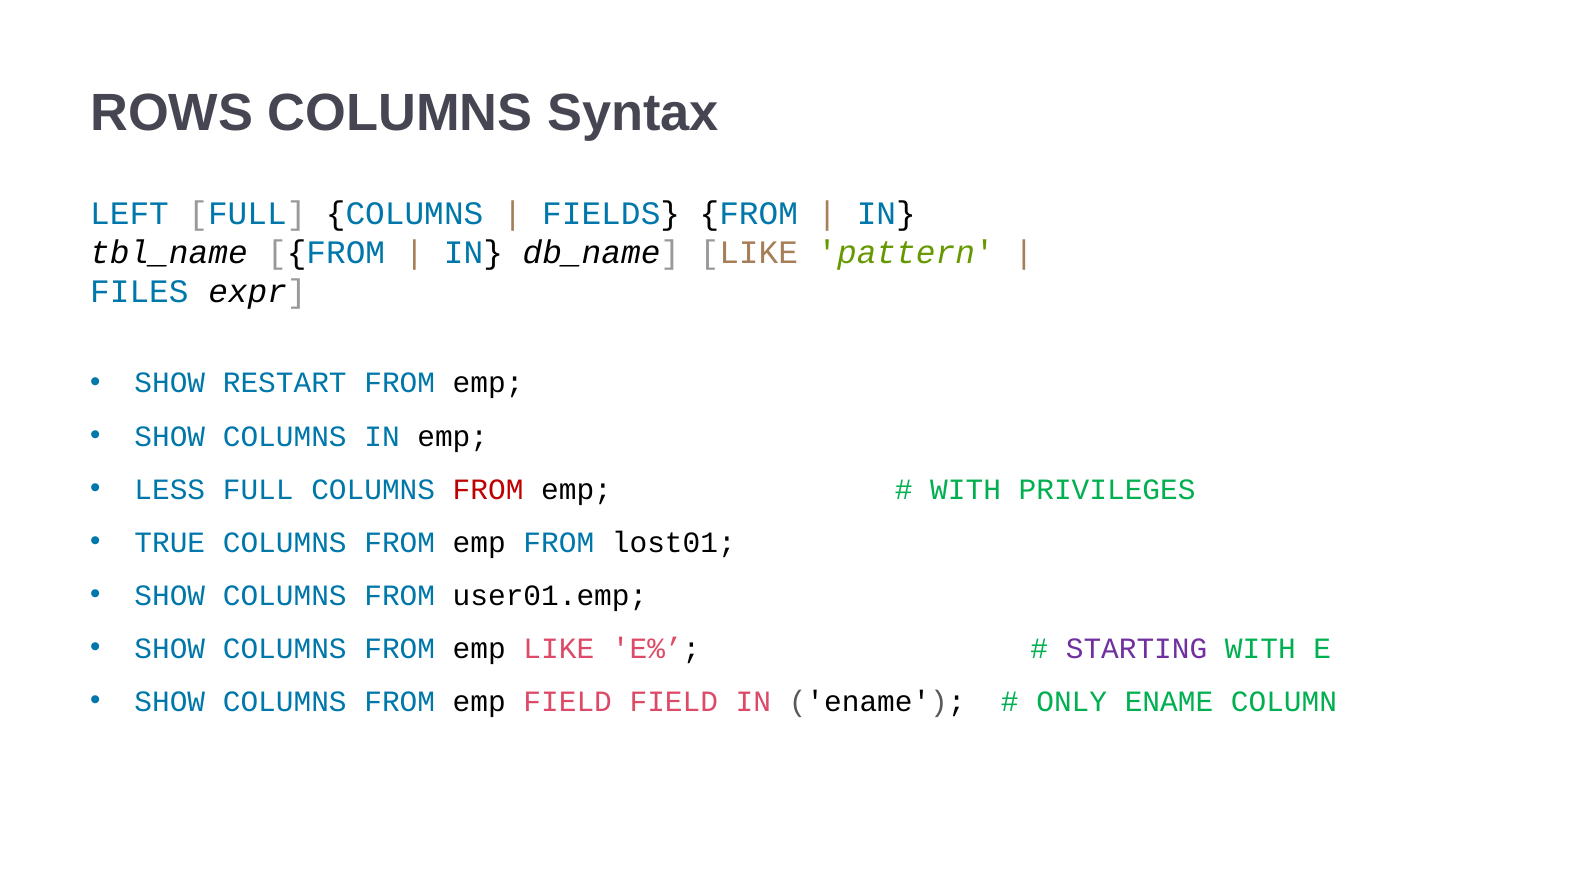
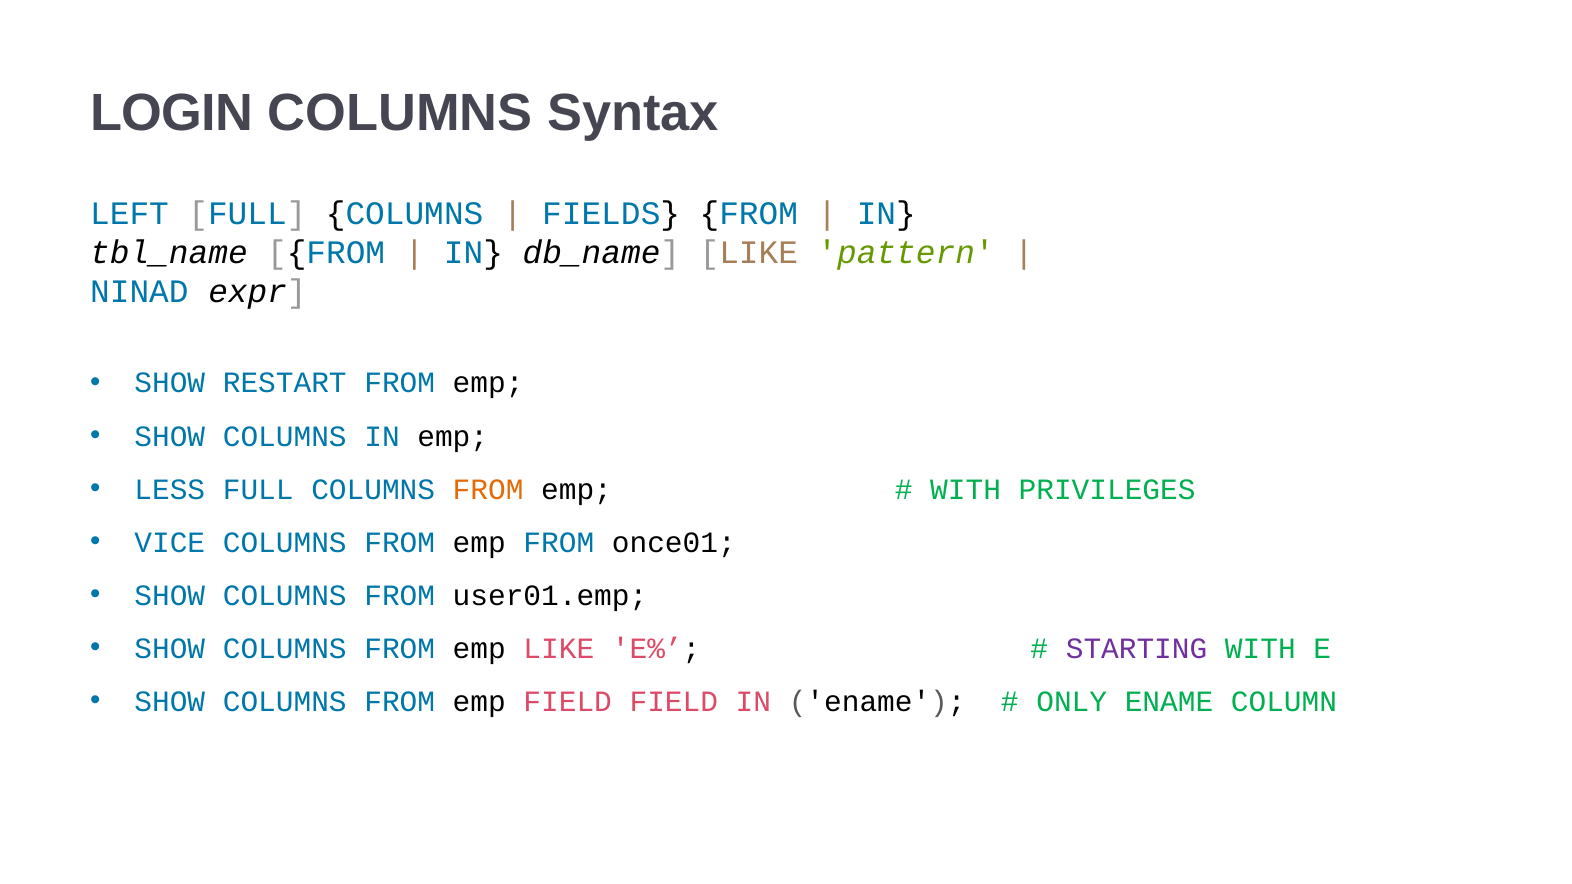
ROWS: ROWS -> LOGIN
FILES: FILES -> NINAD
FROM at (488, 489) colour: red -> orange
TRUE: TRUE -> VICE
lost01: lost01 -> once01
